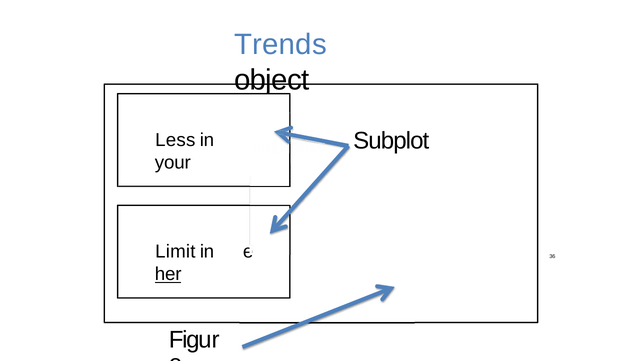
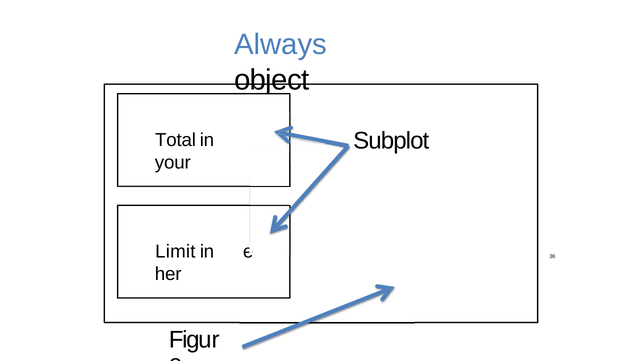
Trends: Trends -> Always
Less: Less -> Total
her underline: present -> none
